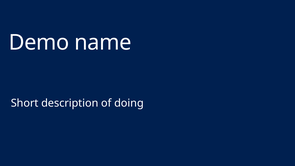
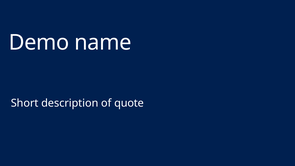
doing: doing -> quote
